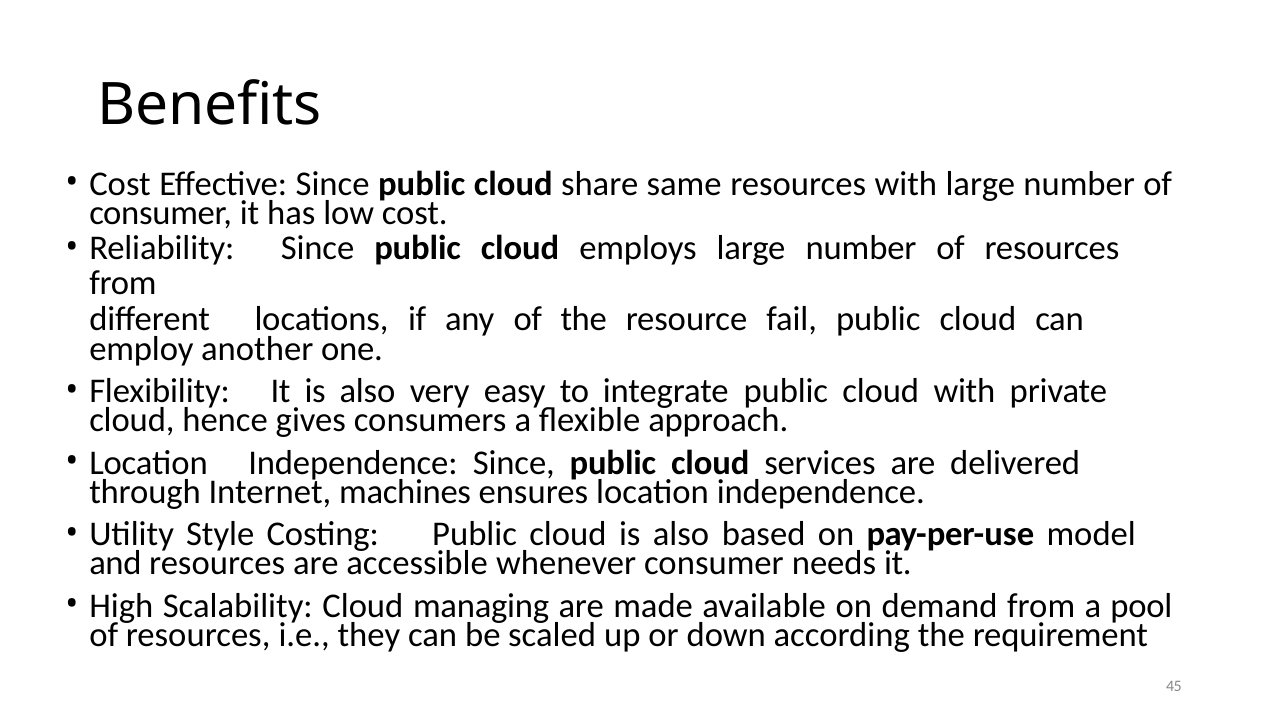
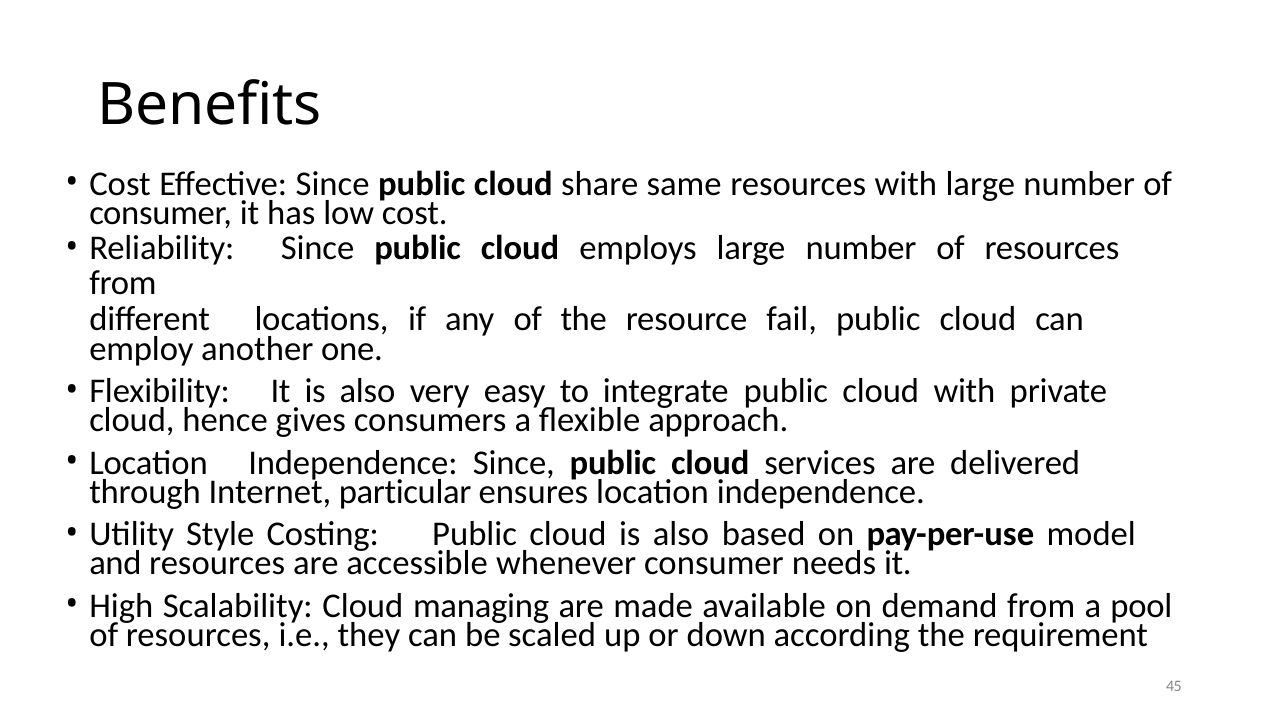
machines: machines -> particular
